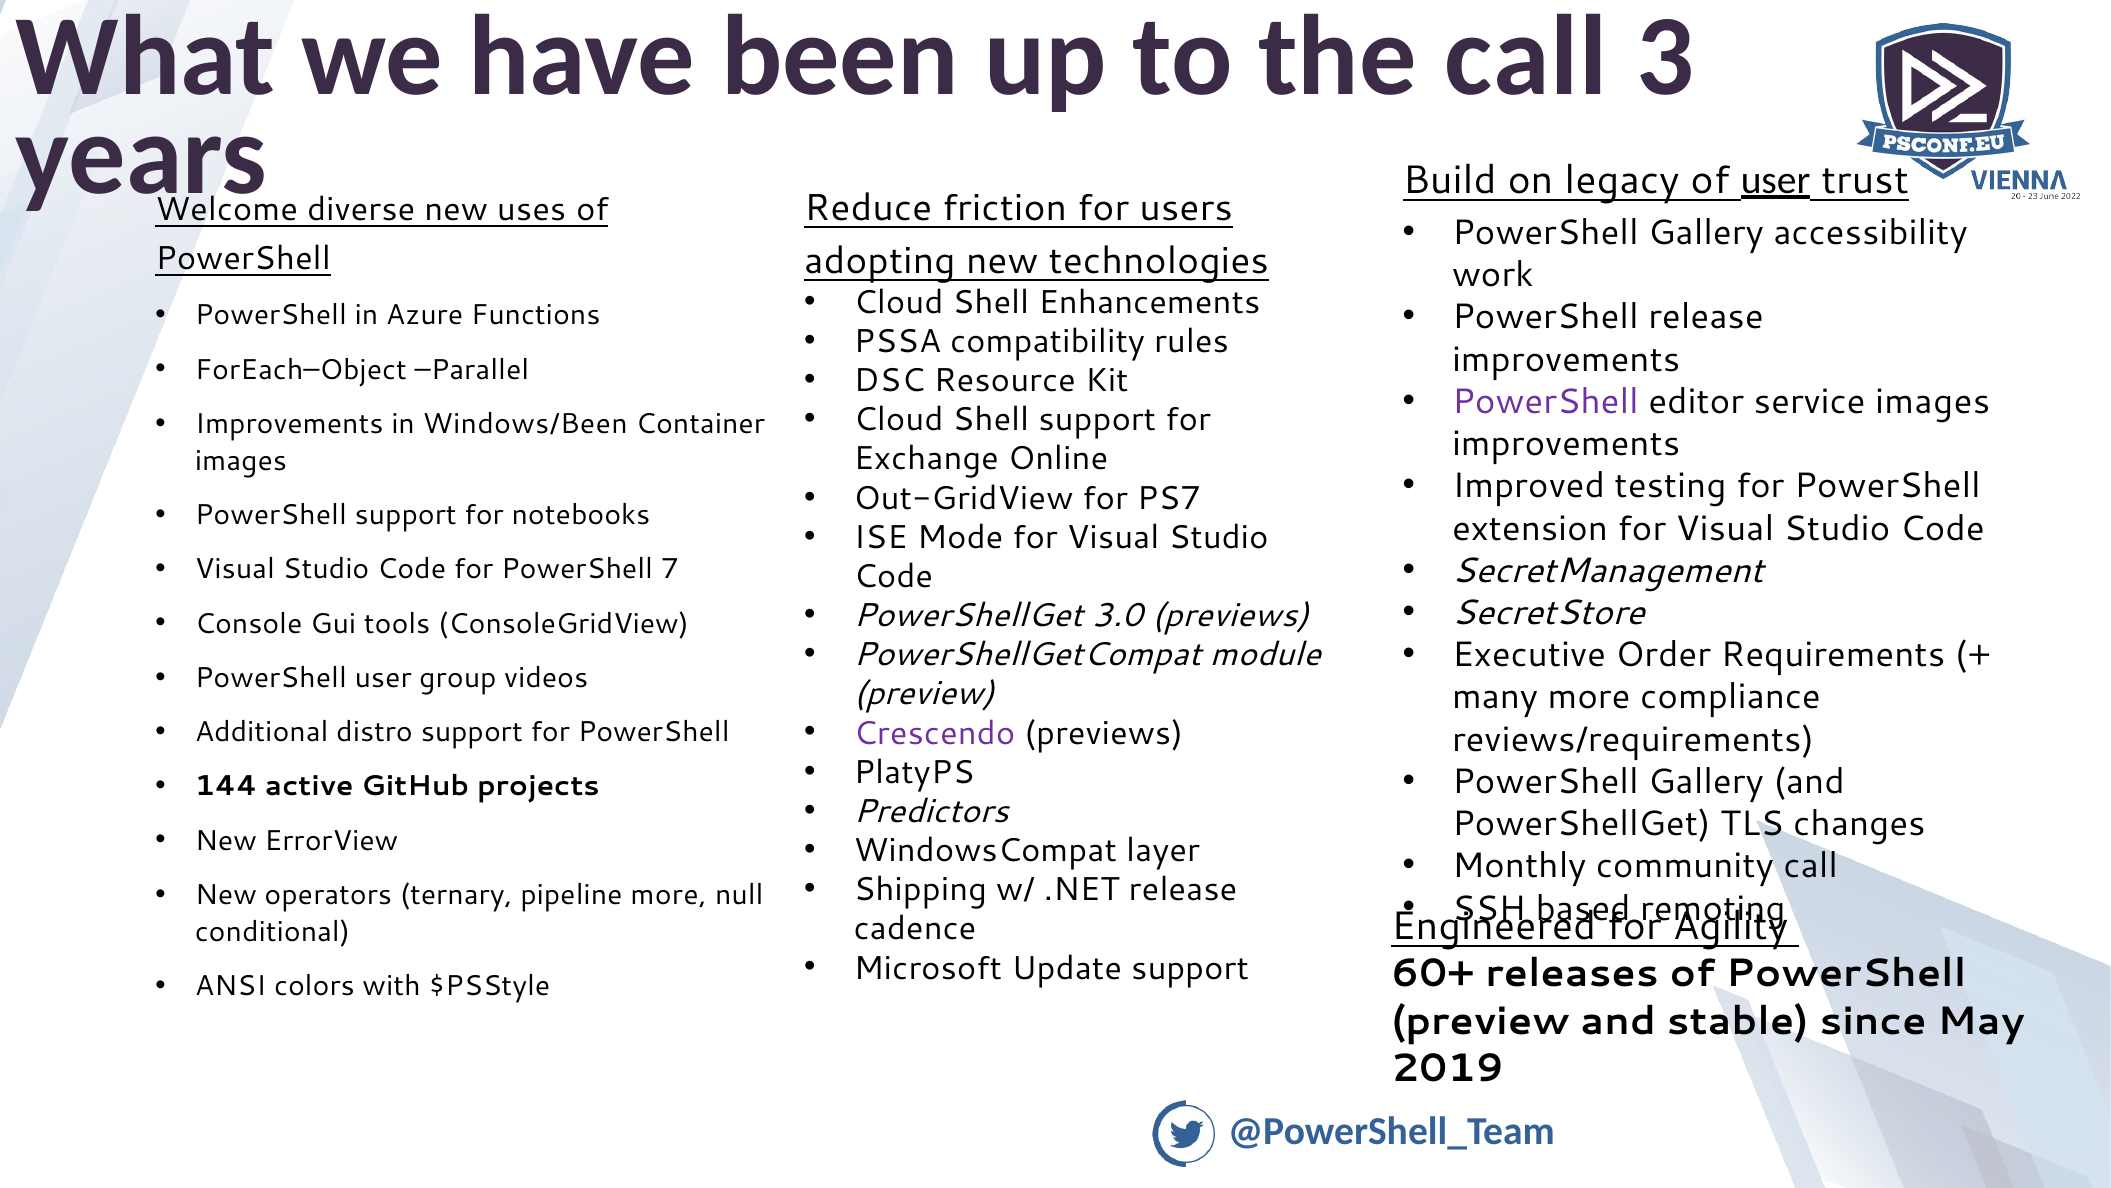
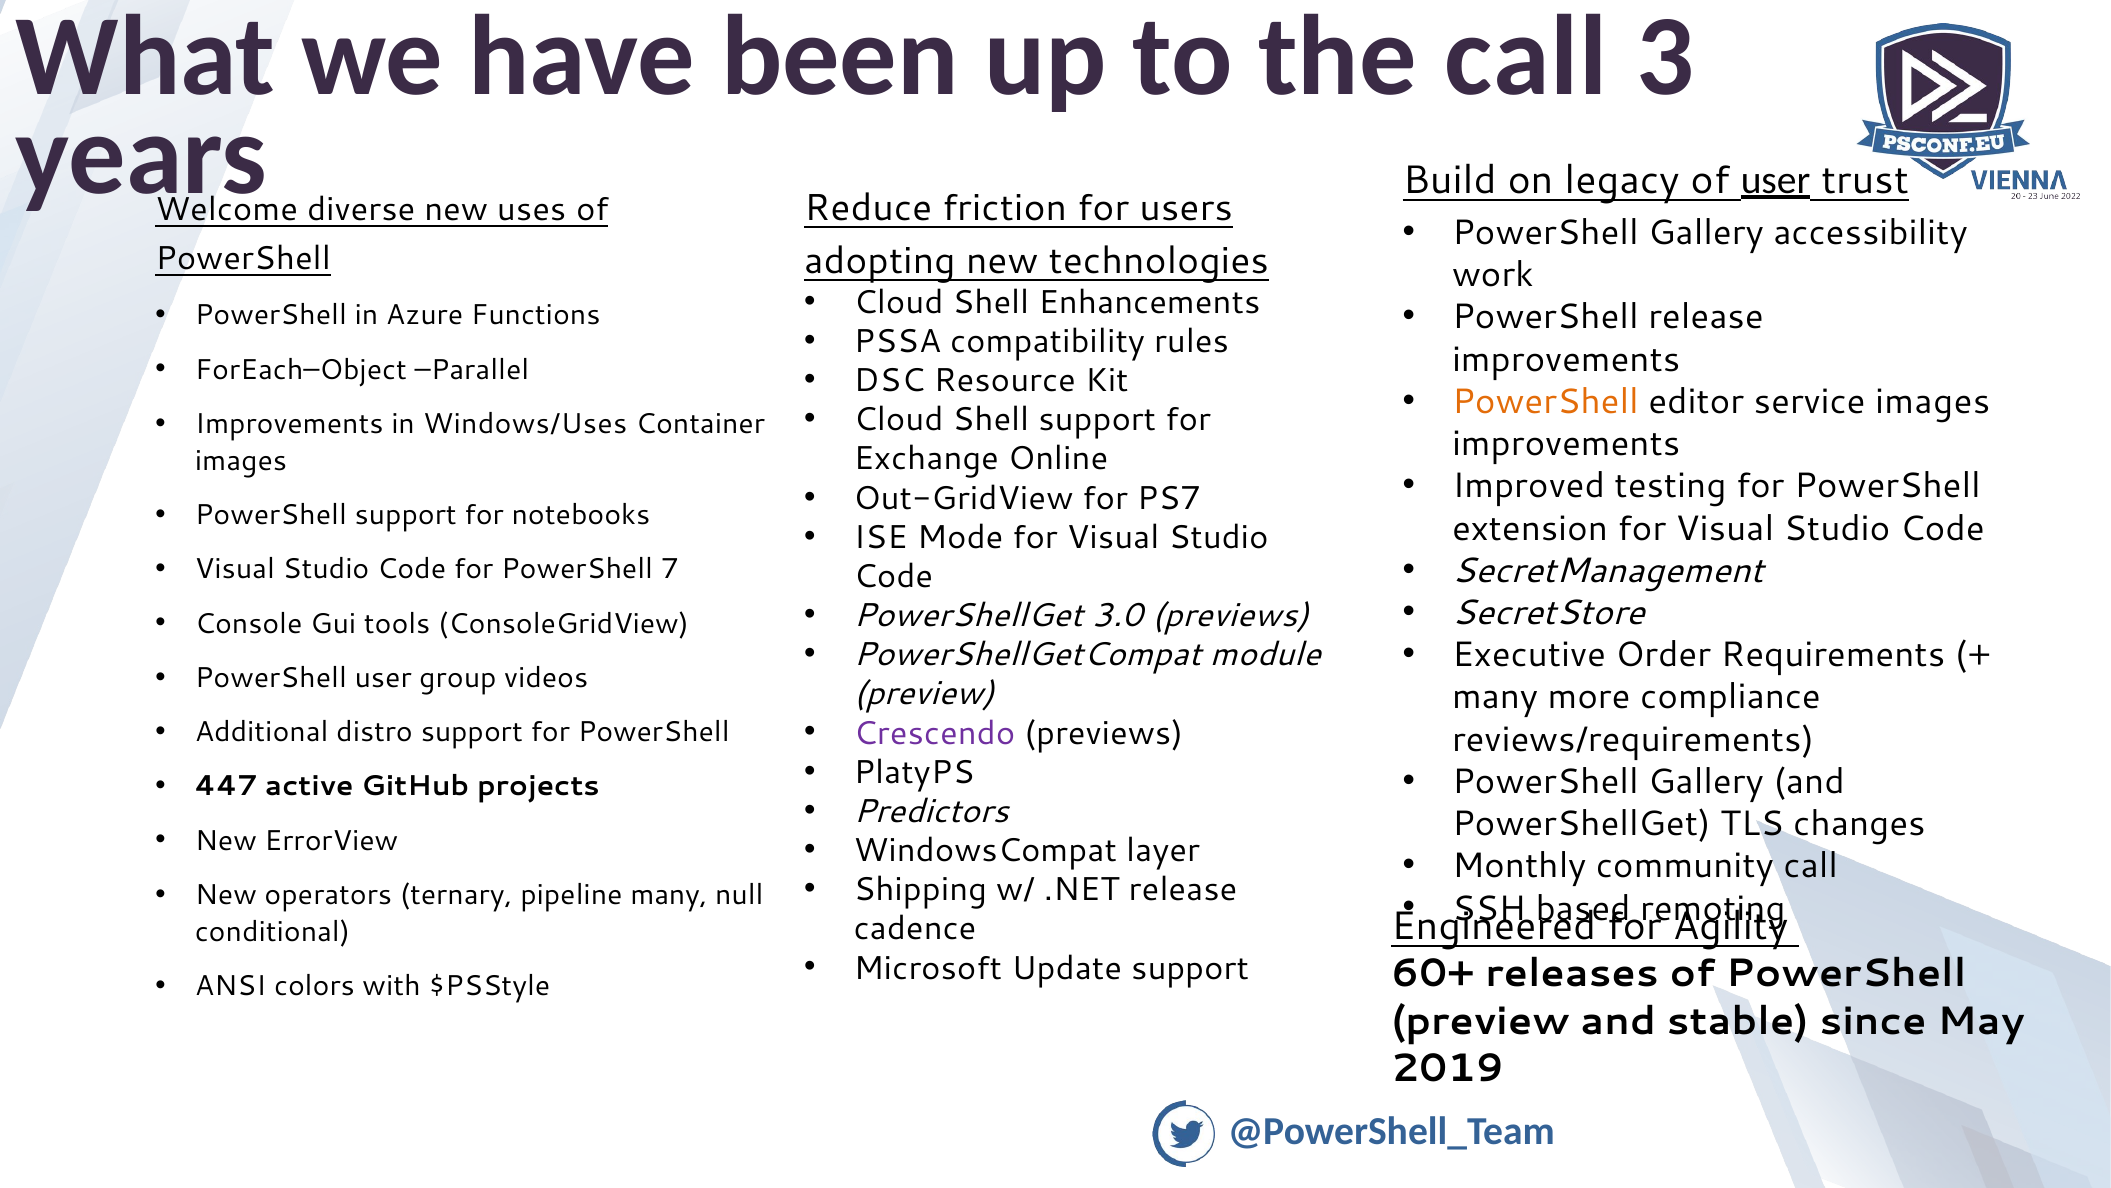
PowerShell at (1545, 402) colour: purple -> orange
Windows/Been: Windows/Been -> Windows/Uses
144: 144 -> 447
pipeline more: more -> many
